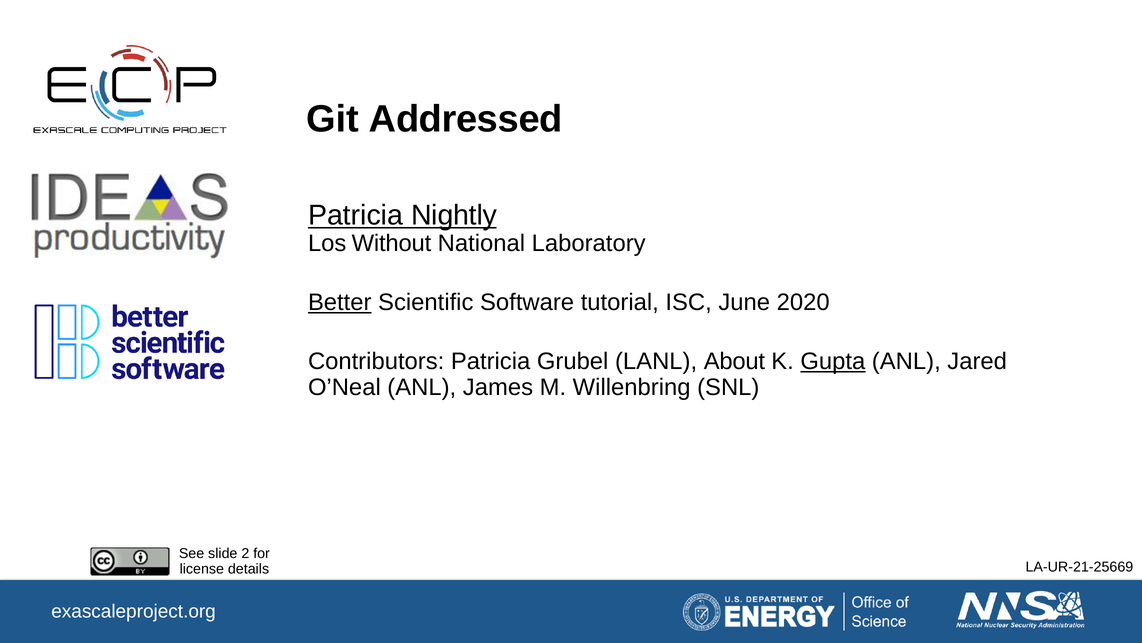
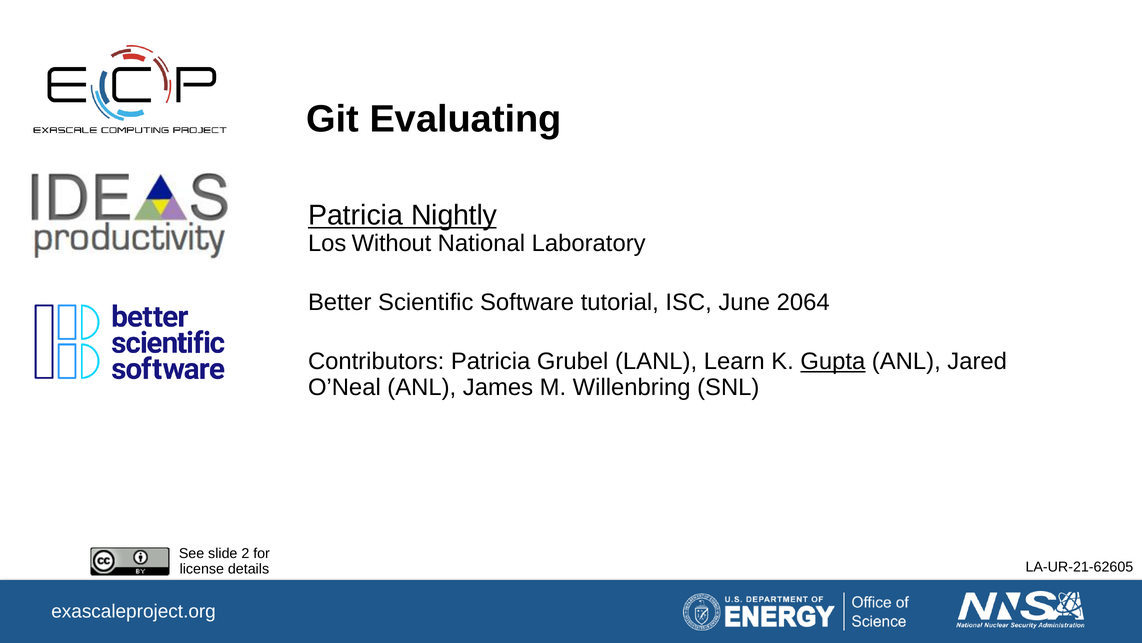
Addressed: Addressed -> Evaluating
Better underline: present -> none
2020: 2020 -> 2064
About: About -> Learn
LA-UR-21-25669: LA-UR-21-25669 -> LA-UR-21-62605
